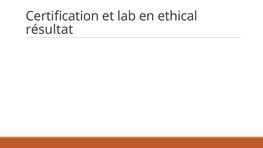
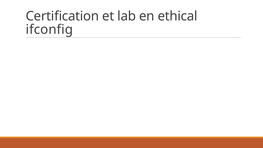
résultat: résultat -> ifconfig
